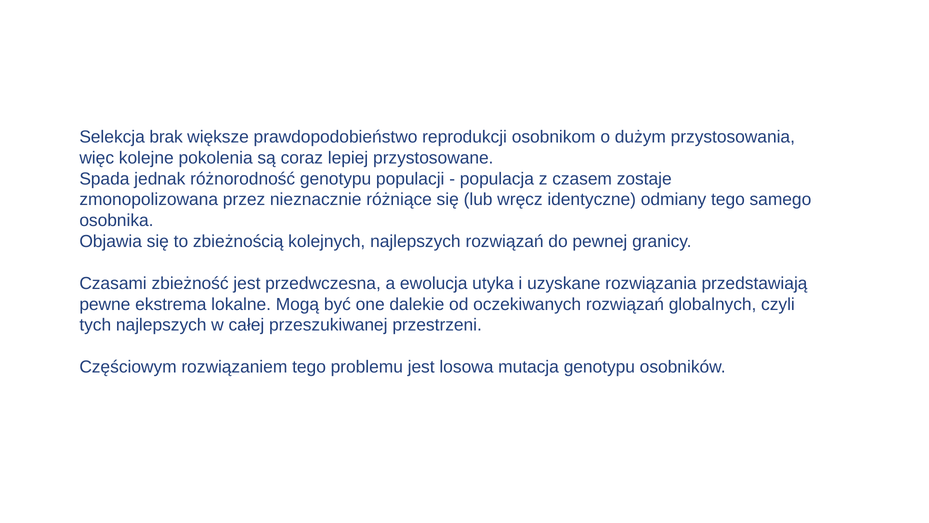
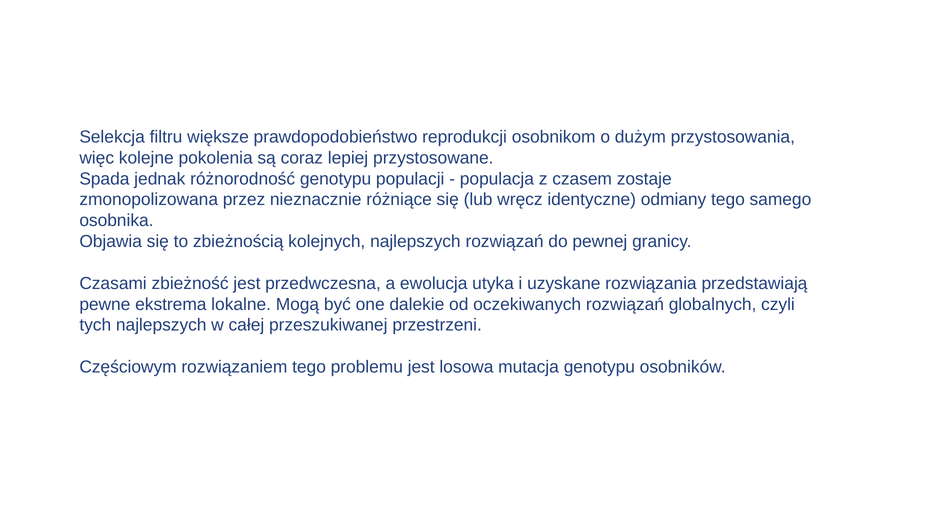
brak: brak -> filtru
